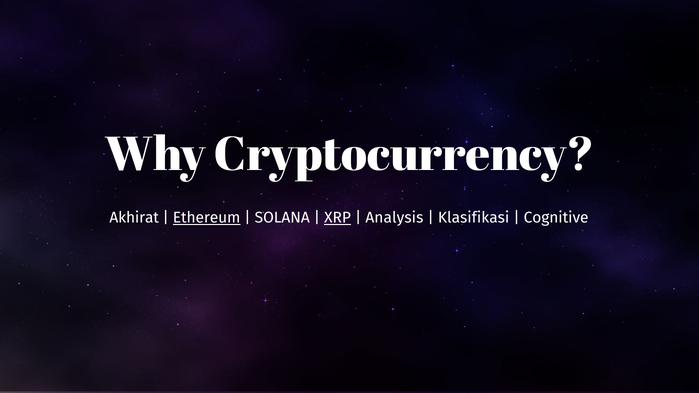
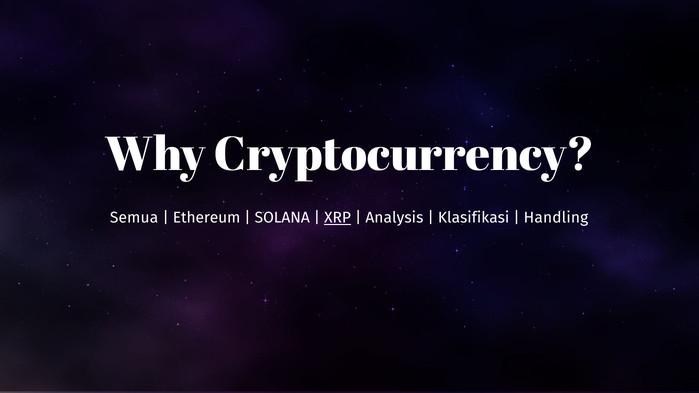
Akhirat: Akhirat -> Semua
Ethereum underline: present -> none
Cognitive: Cognitive -> Handling
